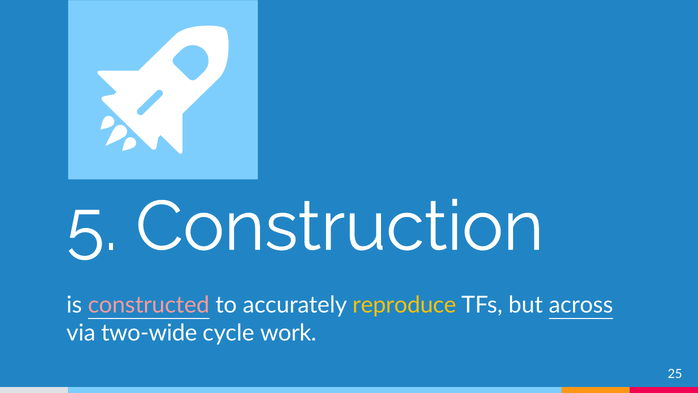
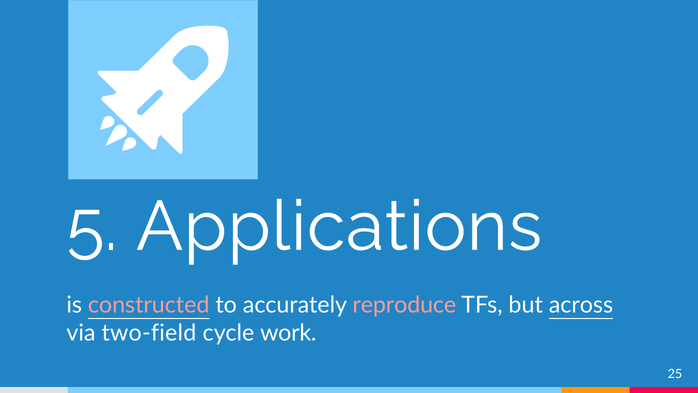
Construction: Construction -> Applications
reproduce colour: yellow -> pink
two-wide: two-wide -> two-field
